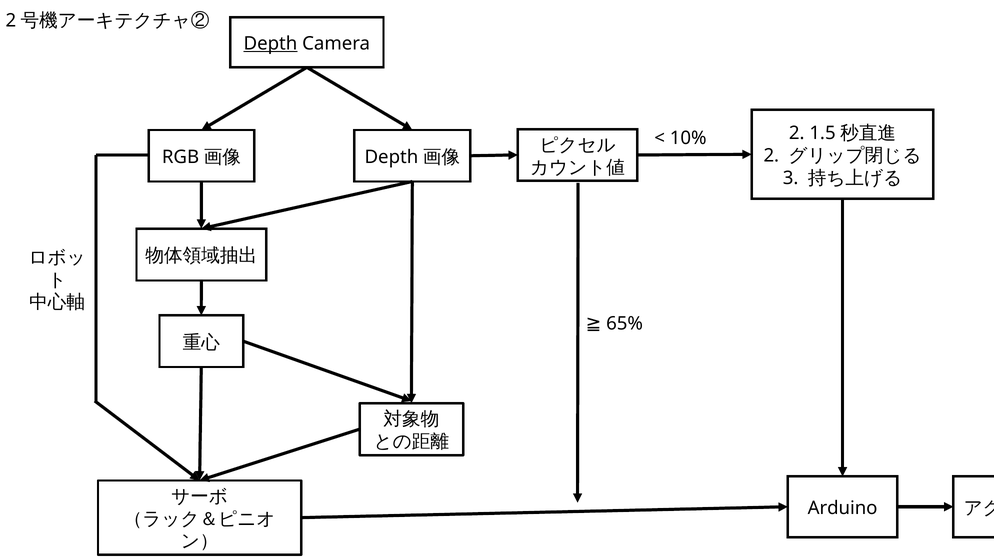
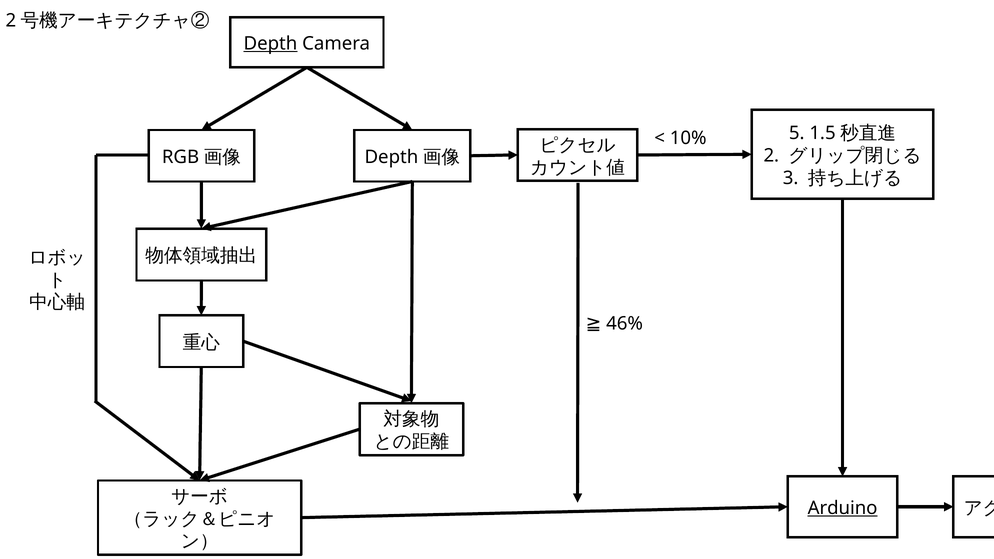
10% 2: 2 -> 5
65%: 65% -> 46%
Arduino underline: none -> present
